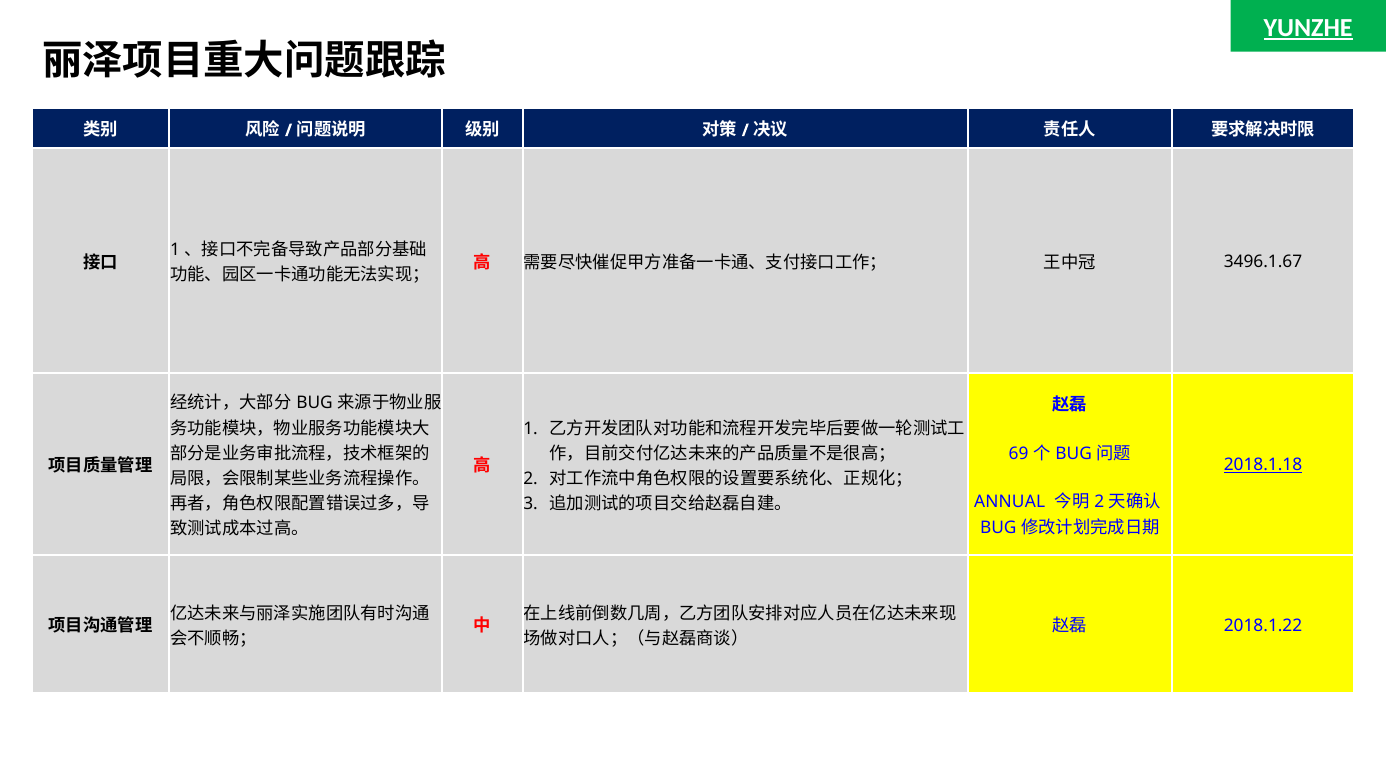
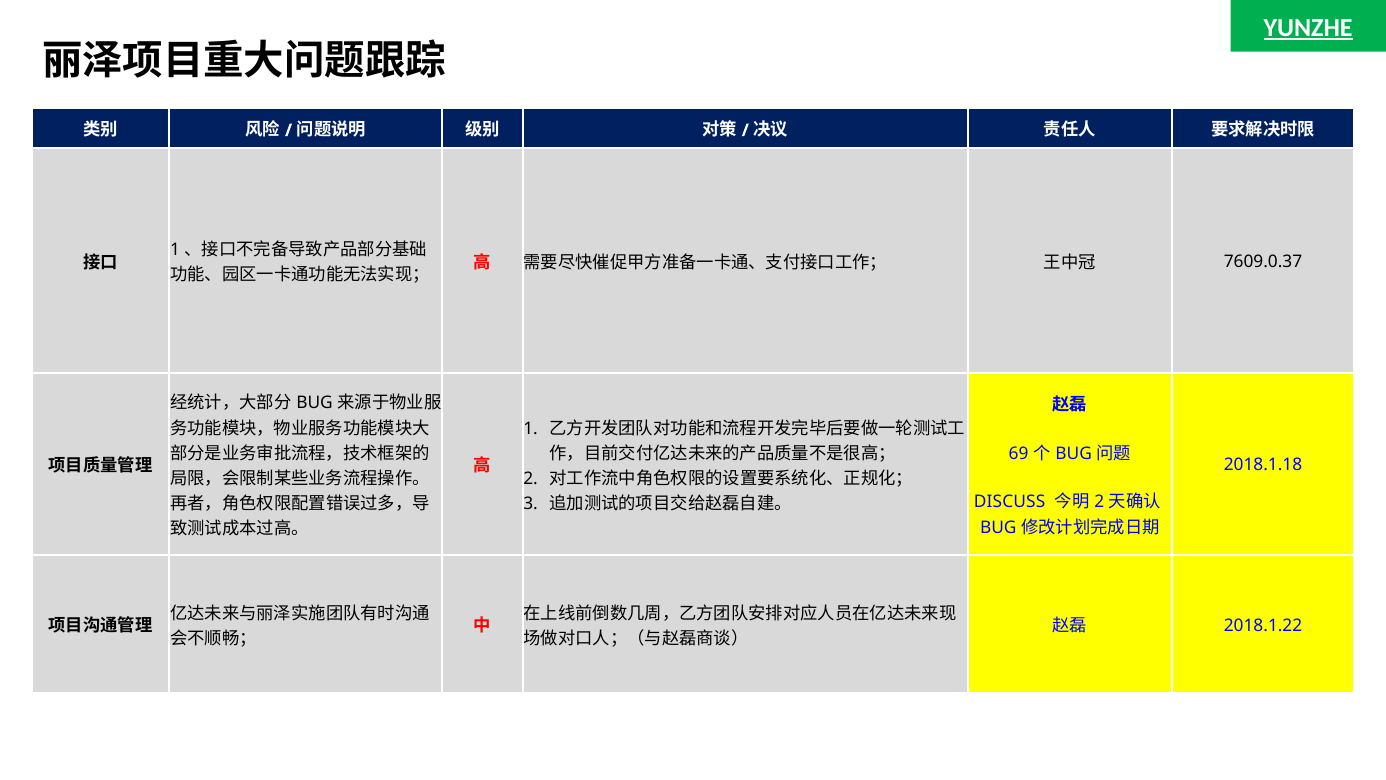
3496.1.67: 3496.1.67 -> 7609.0.37
2018.1.18 underline: present -> none
ANNUAL: ANNUAL -> DISCUSS
